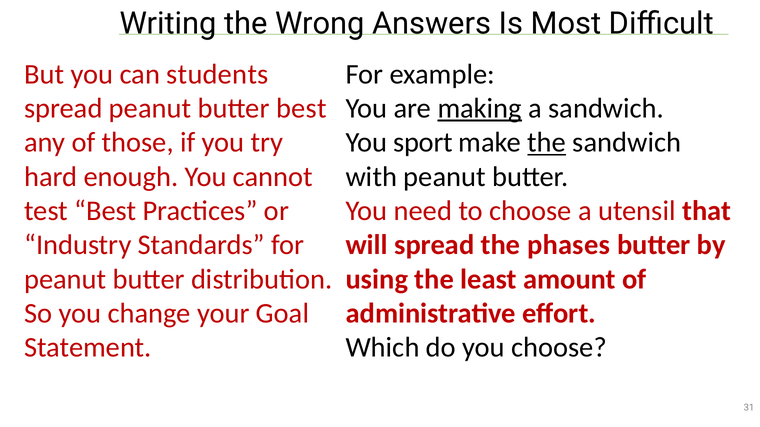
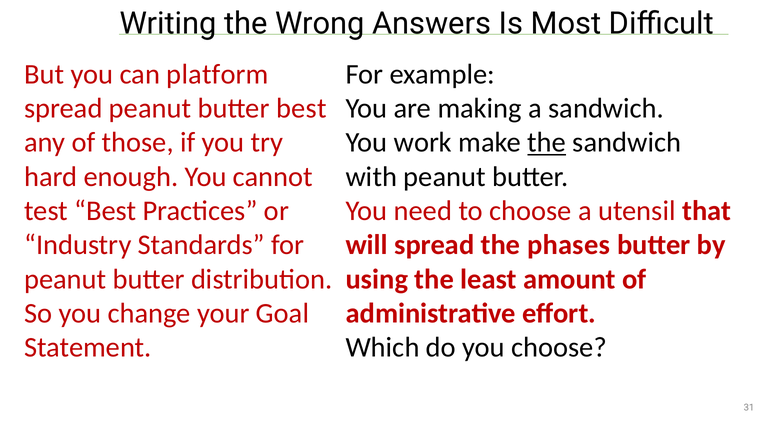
students: students -> platform
making underline: present -> none
sport: sport -> work
